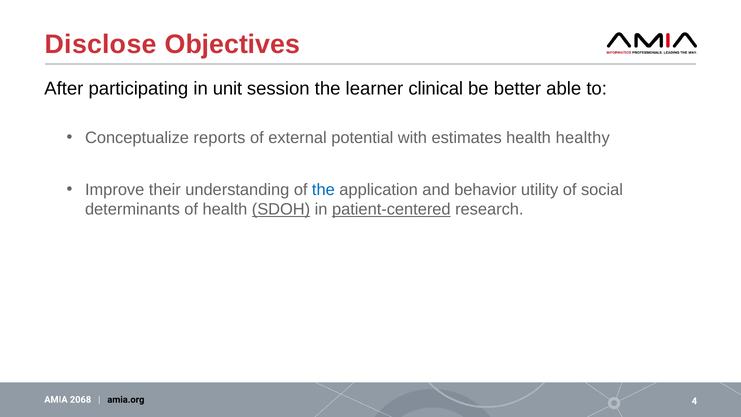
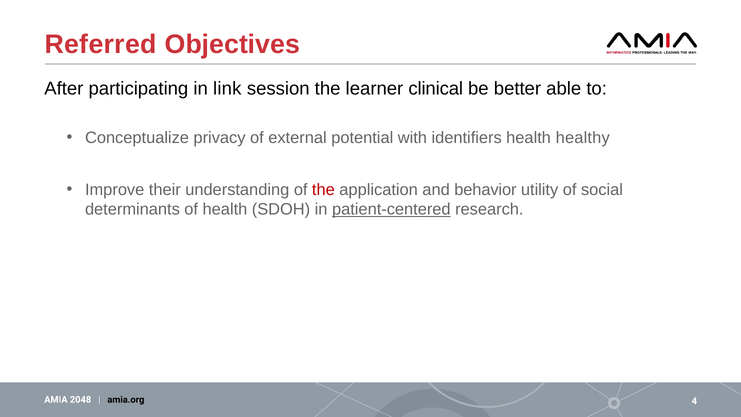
Disclose: Disclose -> Referred
unit: unit -> link
reports: reports -> privacy
estimates: estimates -> identifiers
the at (323, 190) colour: blue -> red
SDOH underline: present -> none
2068: 2068 -> 2048
